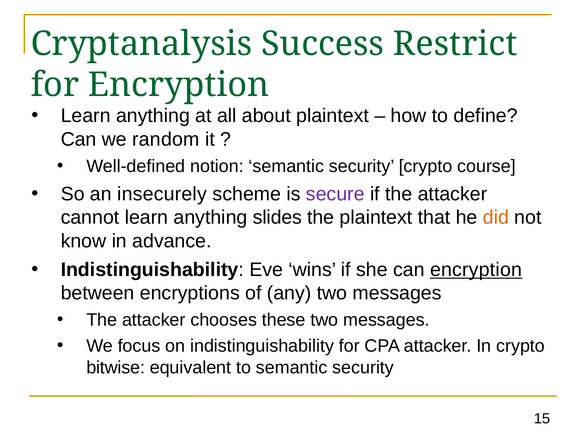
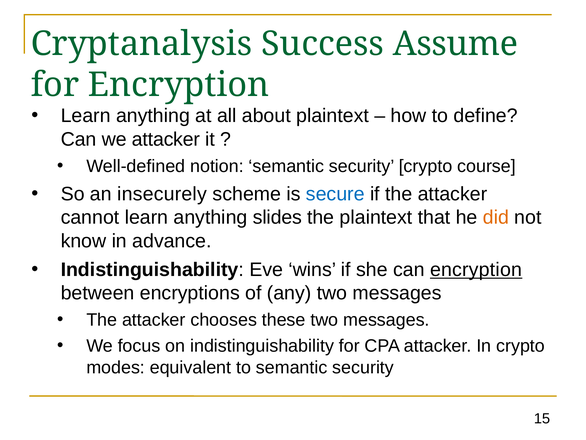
Restrict: Restrict -> Assume
we random: random -> attacker
secure colour: purple -> blue
bitwise: bitwise -> modes
